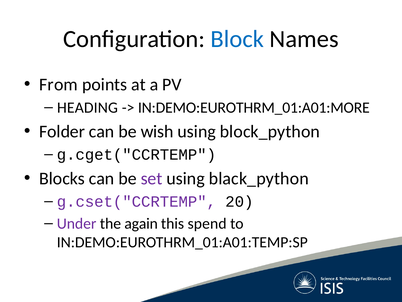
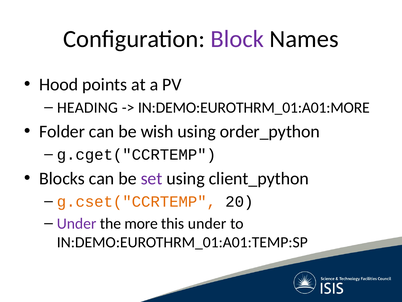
Block colour: blue -> purple
From: From -> Hood
block_python: block_python -> order_python
black_python: black_python -> client_python
g.cset("CCRTEMP colour: purple -> orange
again: again -> more
this spend: spend -> under
